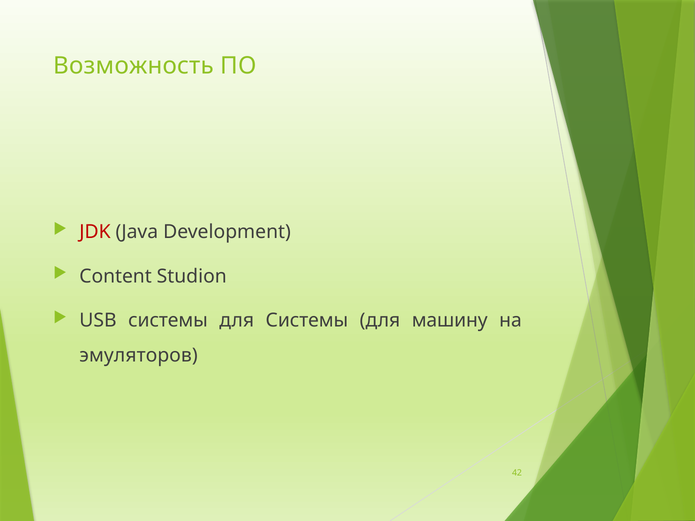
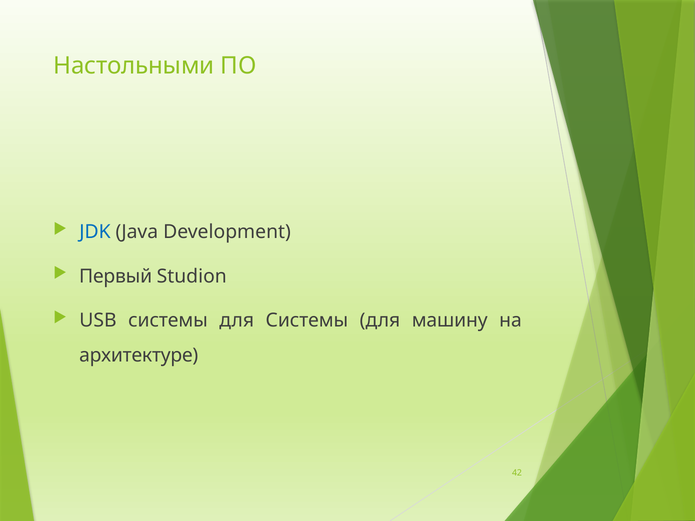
Возможность: Возможность -> Настольными
JDK colour: red -> blue
Content: Content -> Первый
эмуляторов: эмуляторов -> архитектуре
